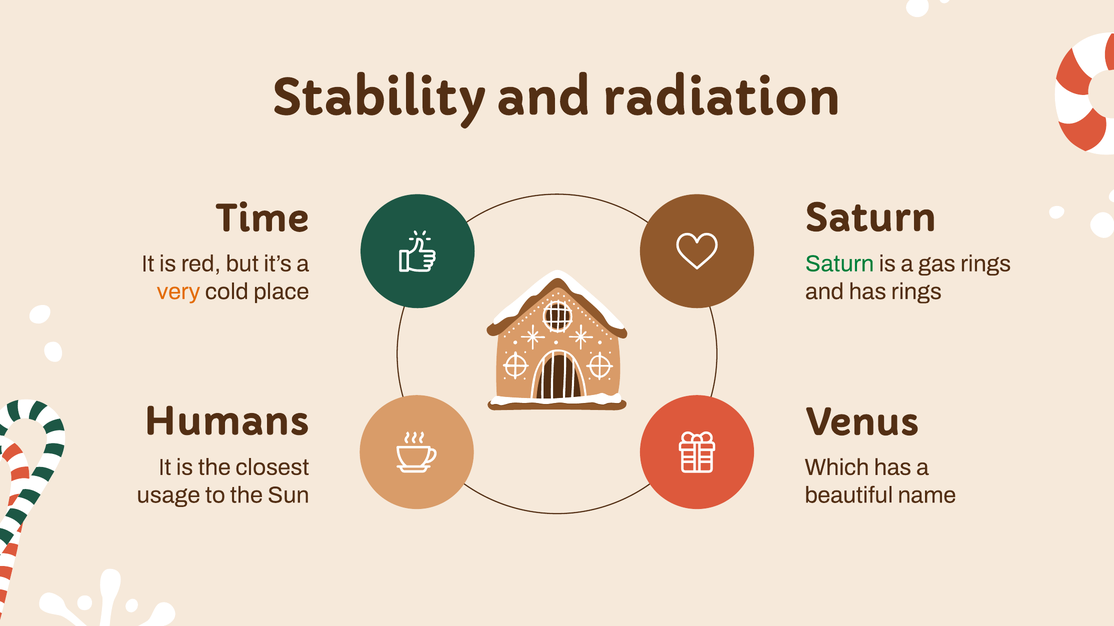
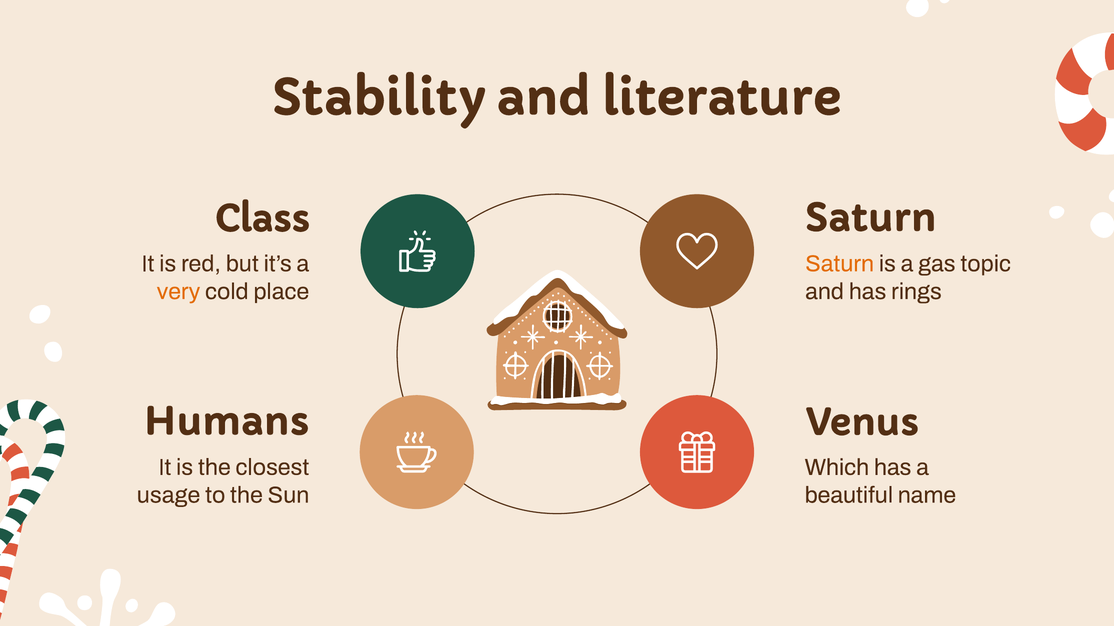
radiation: radiation -> literature
Time: Time -> Class
Saturn at (840, 264) colour: green -> orange
gas rings: rings -> topic
